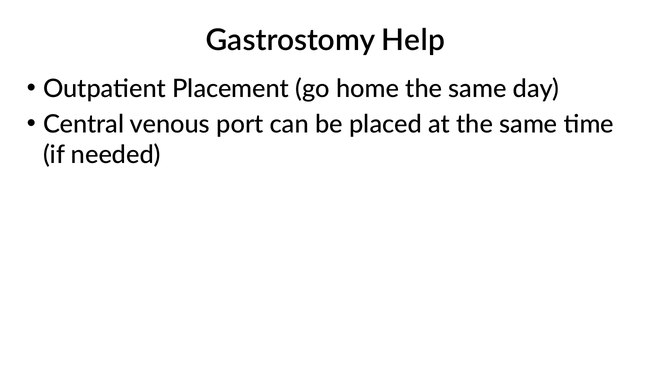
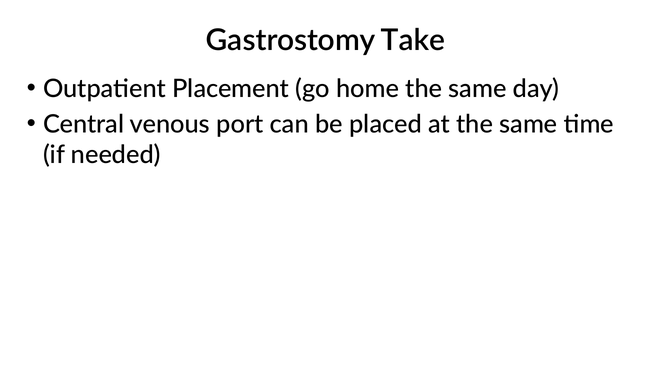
Help: Help -> Take
